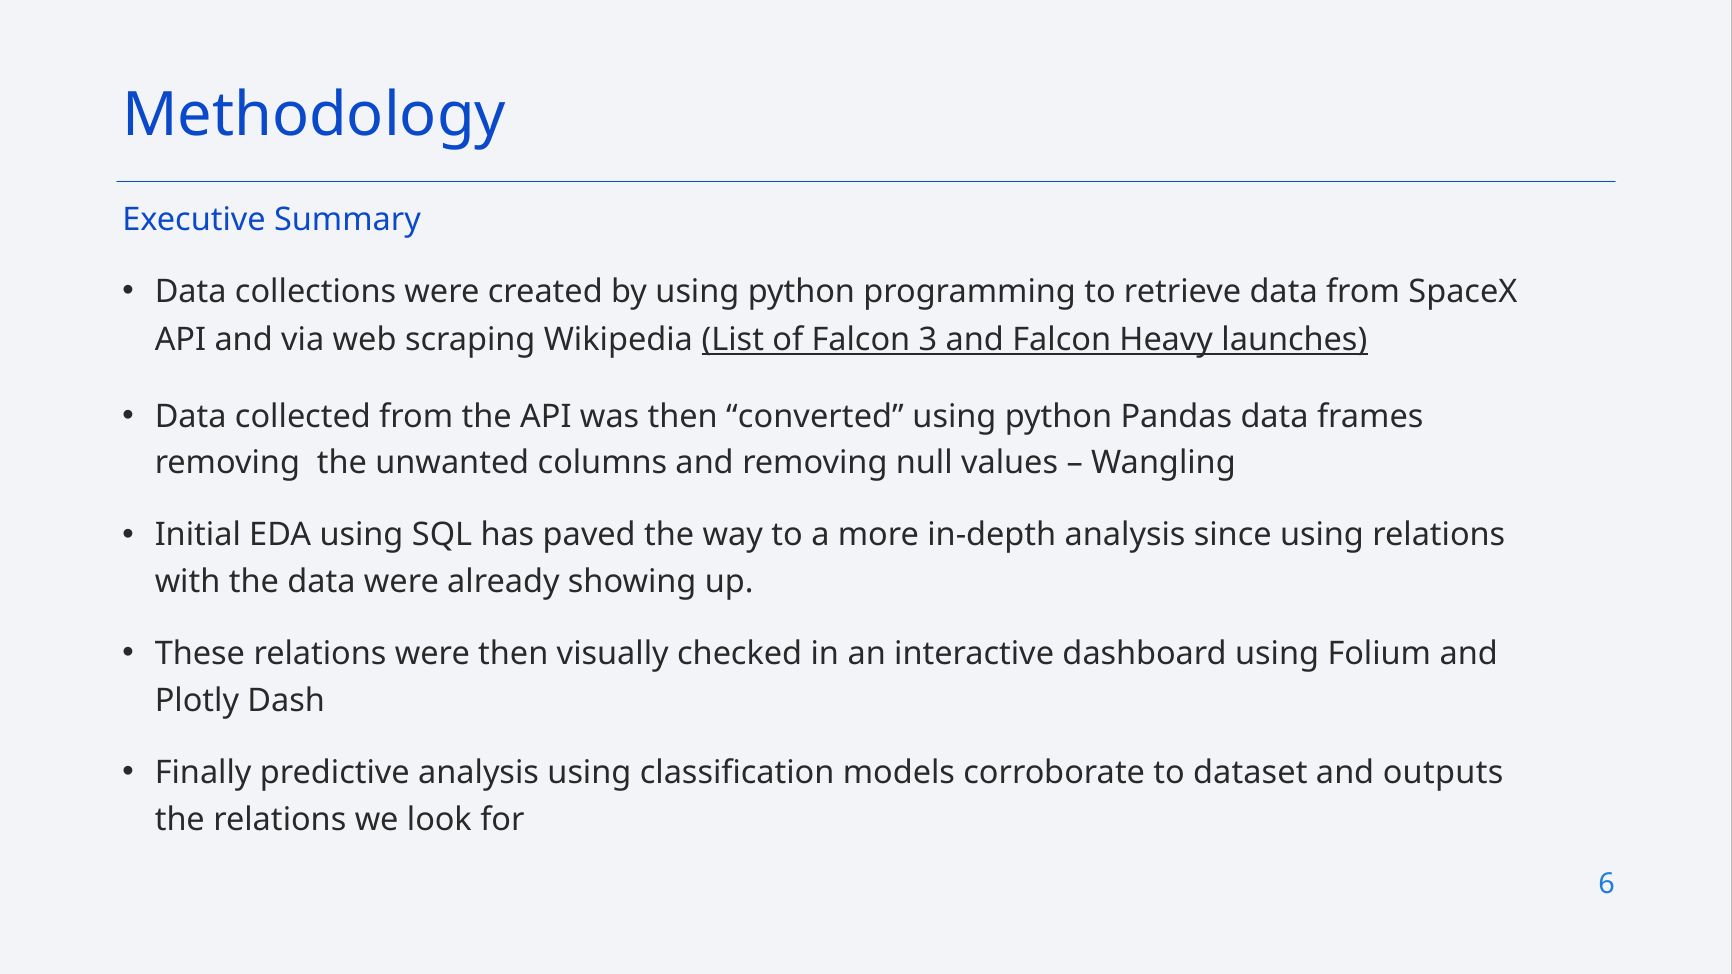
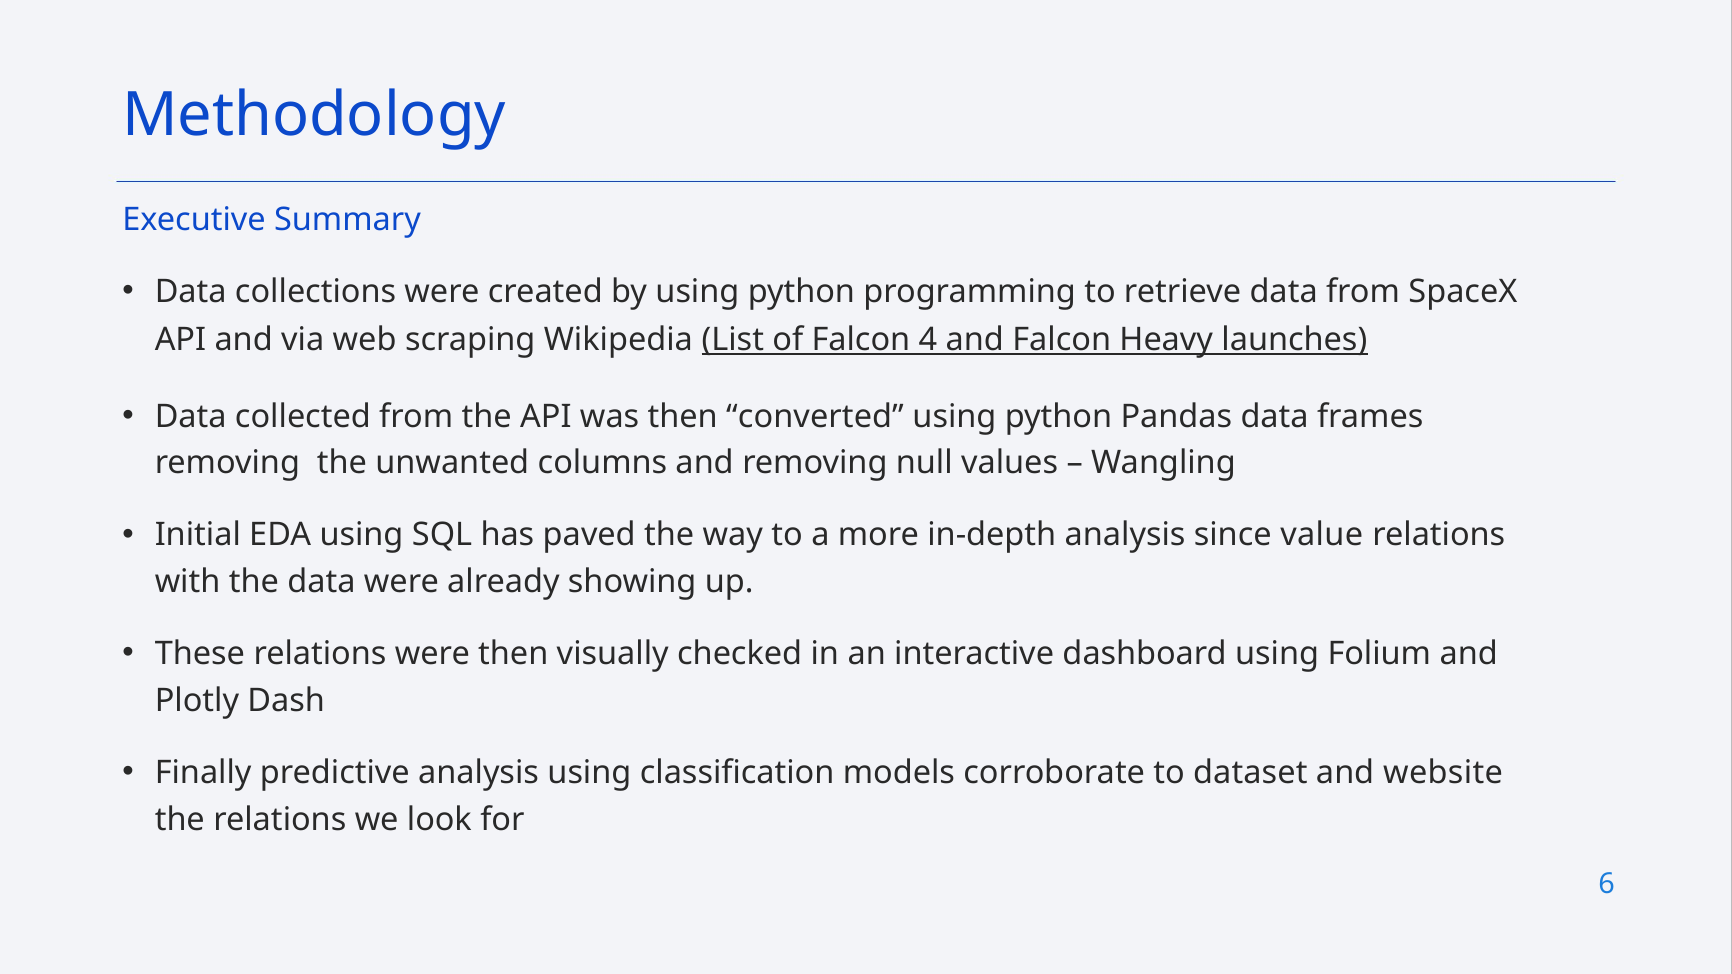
3: 3 -> 4
since using: using -> value
outputs: outputs -> website
